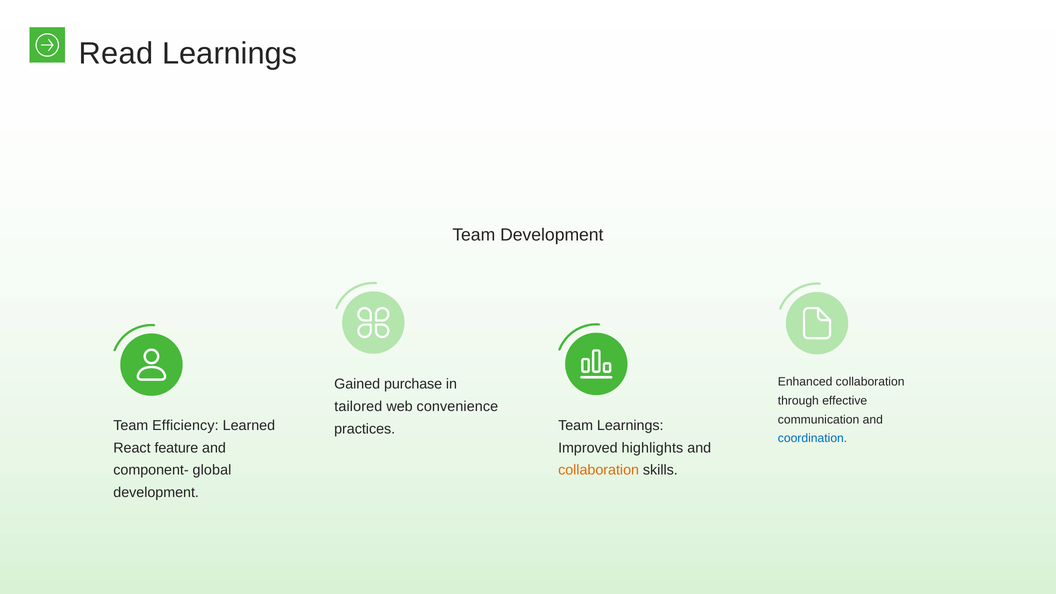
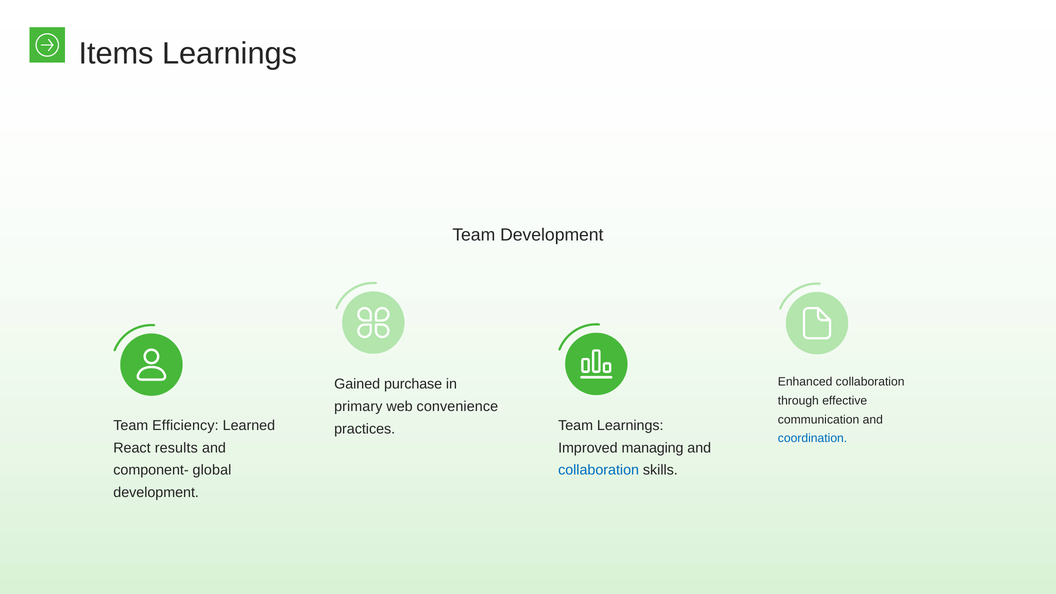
Read: Read -> Items
tailored: tailored -> primary
feature: feature -> results
highlights: highlights -> managing
collaboration at (599, 470) colour: orange -> blue
